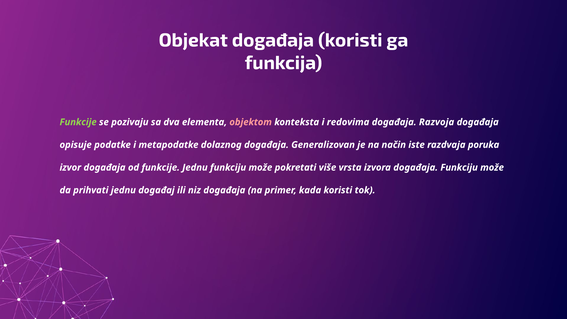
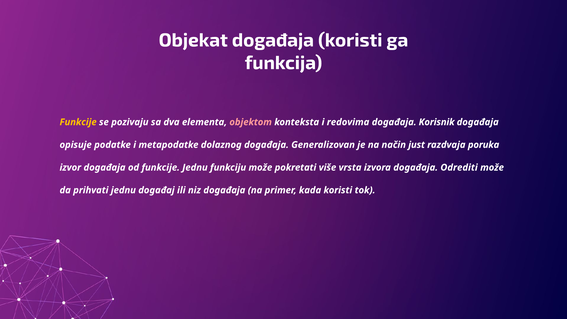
Funkcije at (78, 122) colour: light green -> yellow
Razvoja: Razvoja -> Korisnik
iste: iste -> just
događaja Funkciju: Funkciju -> Odrediti
